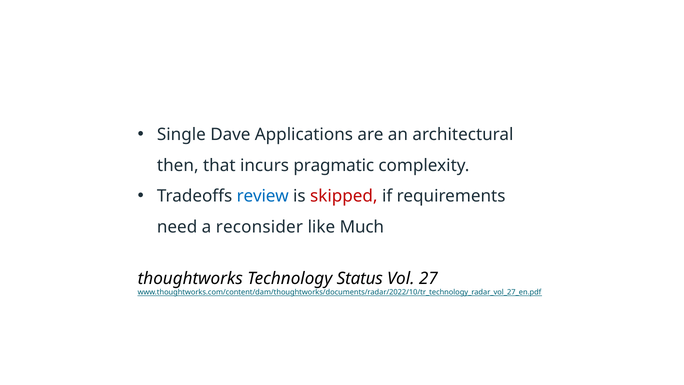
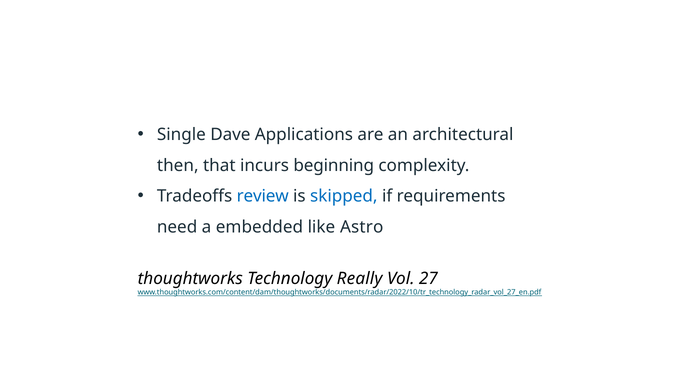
pragmatic: pragmatic -> beginning
skipped colour: red -> blue
reconsider: reconsider -> embedded
Much: Much -> Astro
Status: Status -> Really
